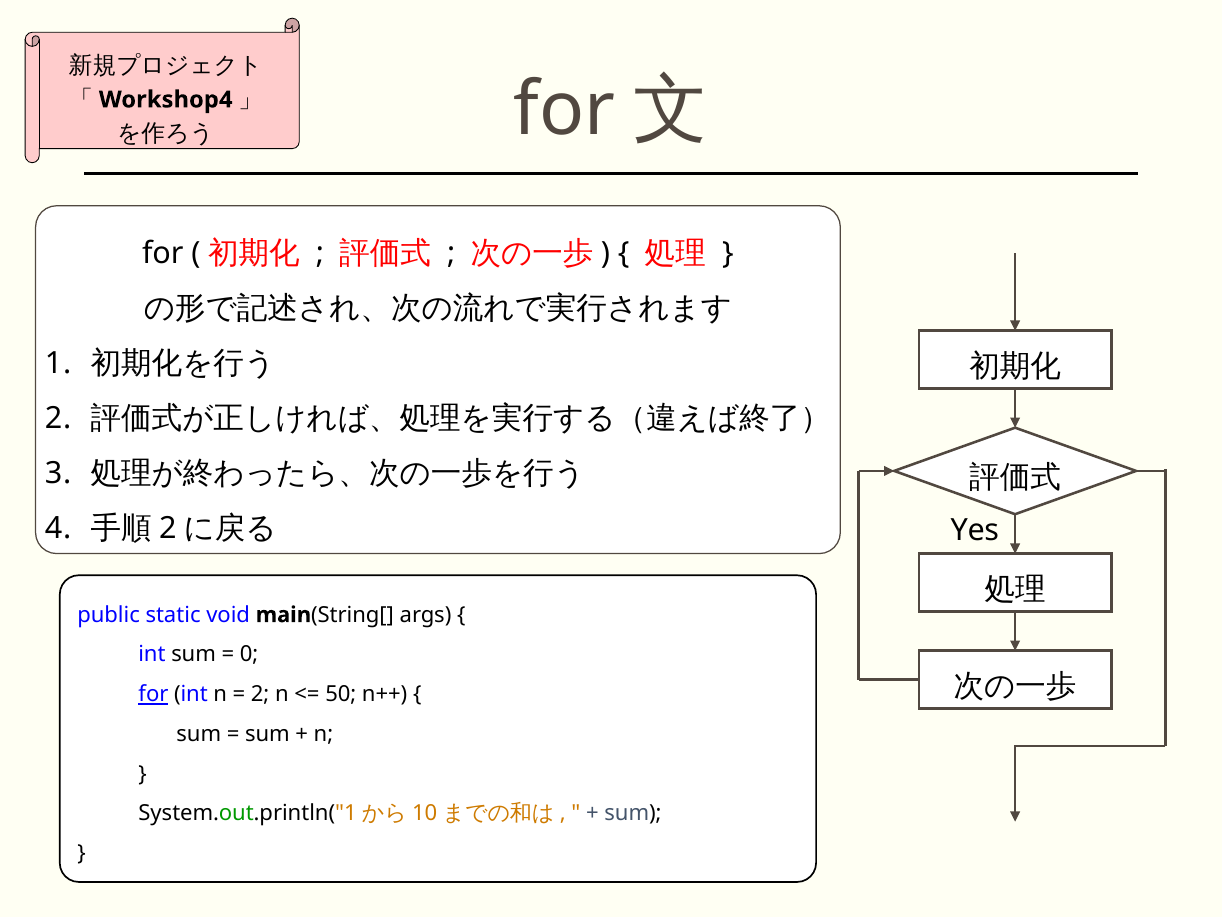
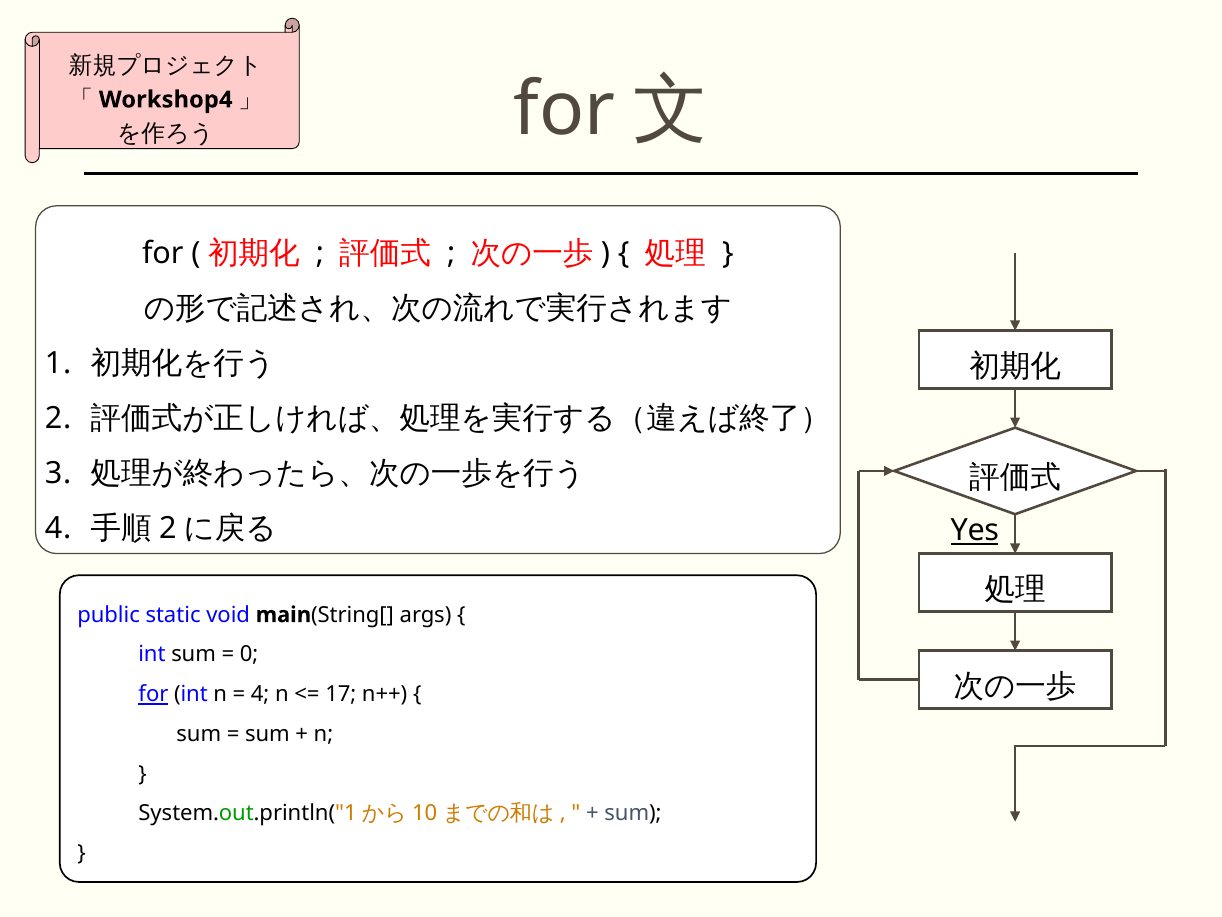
Yes underline: none -> present
2 at (260, 694): 2 -> 4
50: 50 -> 17
